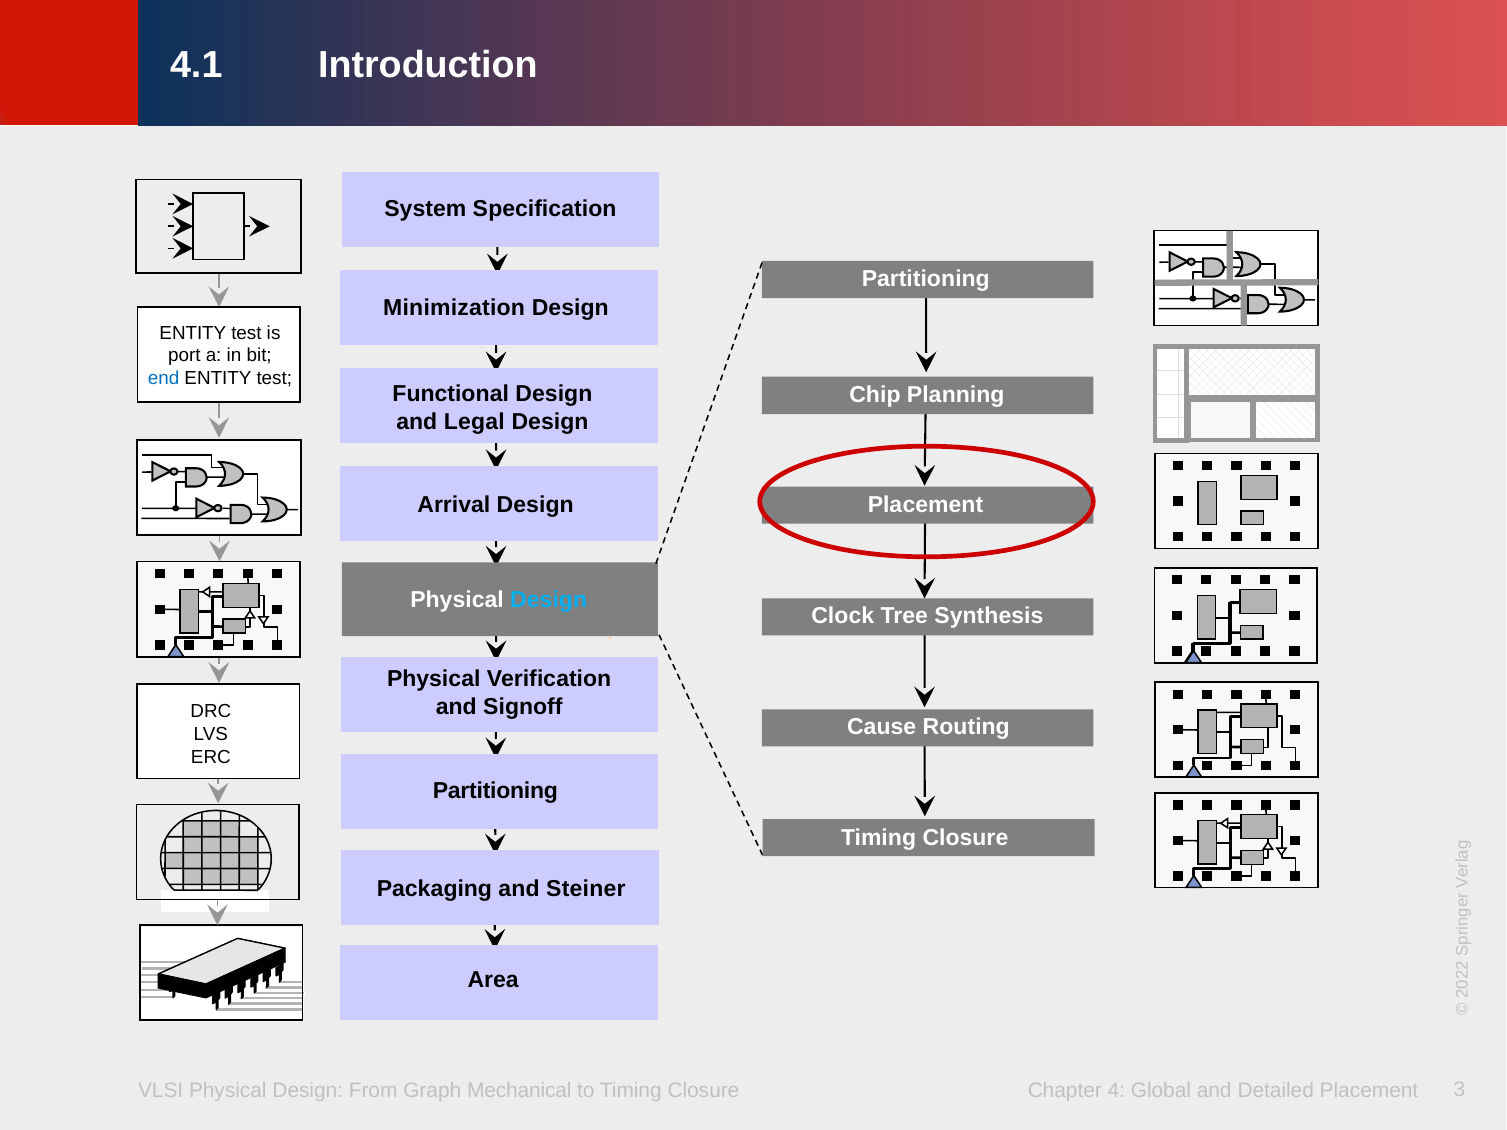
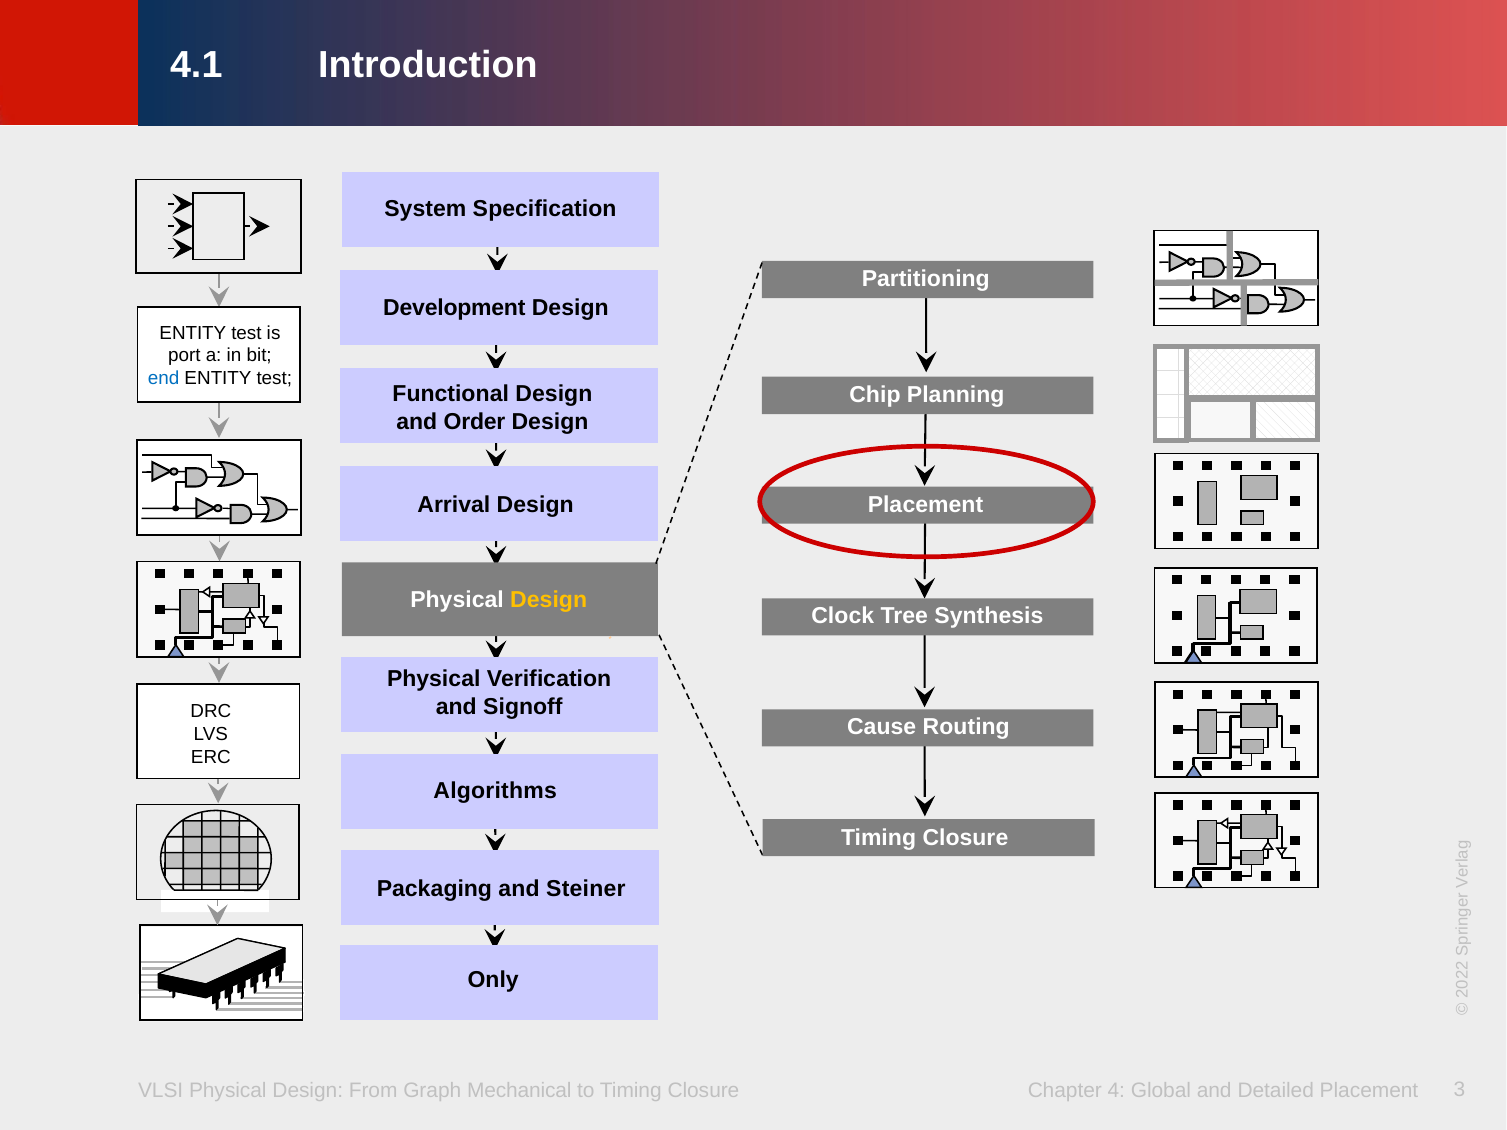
Minimization: Minimization -> Development
Legal: Legal -> Order
Design at (549, 600) colour: light blue -> yellow
Partitioning at (495, 791): Partitioning -> Algorithms
Area: Area -> Only
